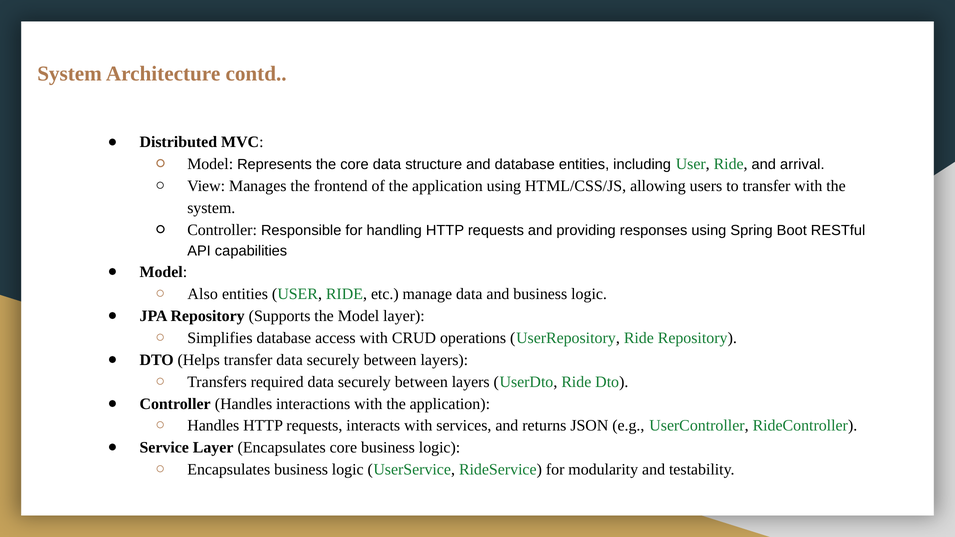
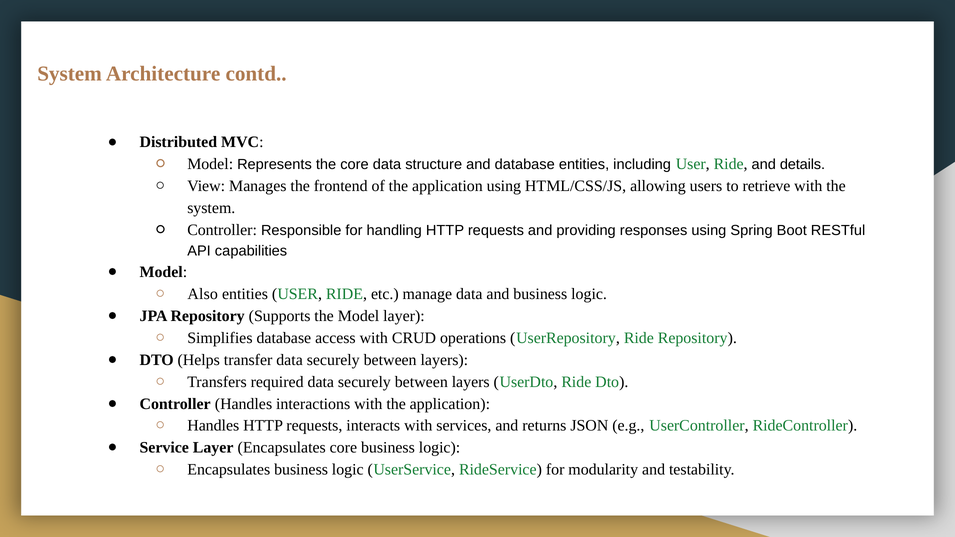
arrival: arrival -> details
to transfer: transfer -> retrieve
